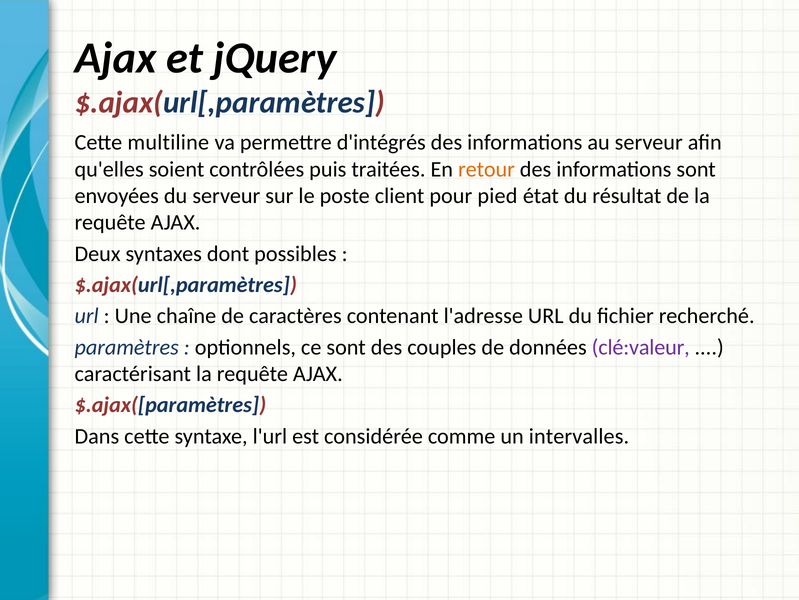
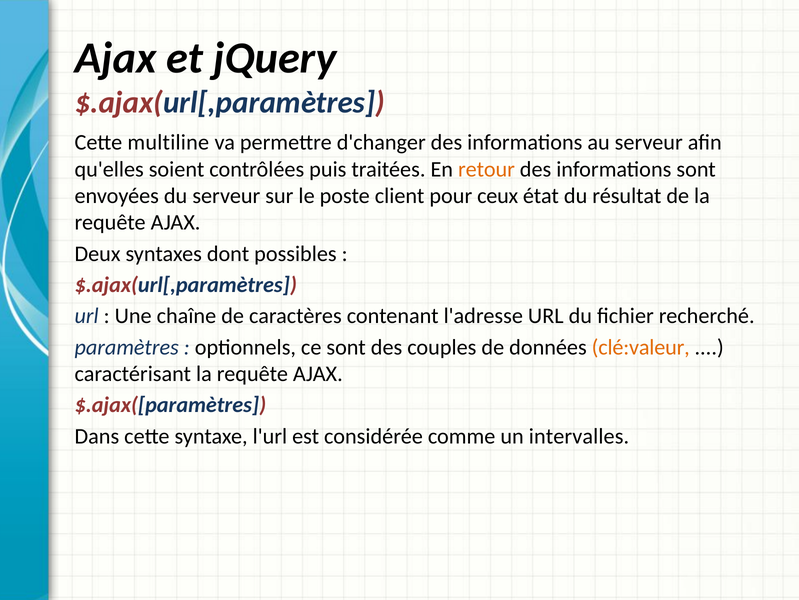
d'intégrés: d'intégrés -> d'changer
pied: pied -> ceux
clé:valeur colour: purple -> orange
